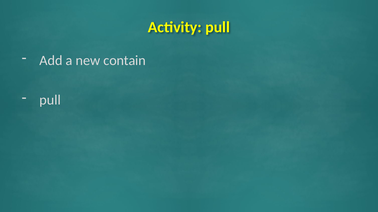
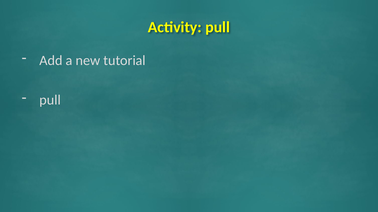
contain: contain -> tutorial
